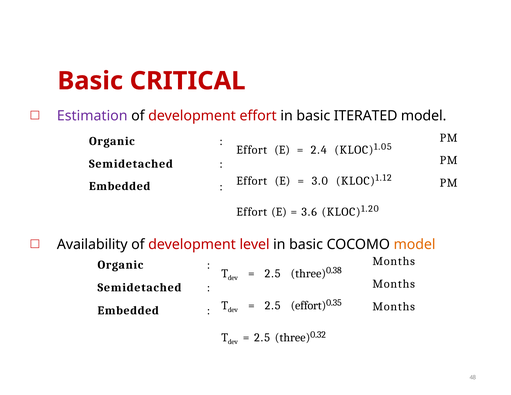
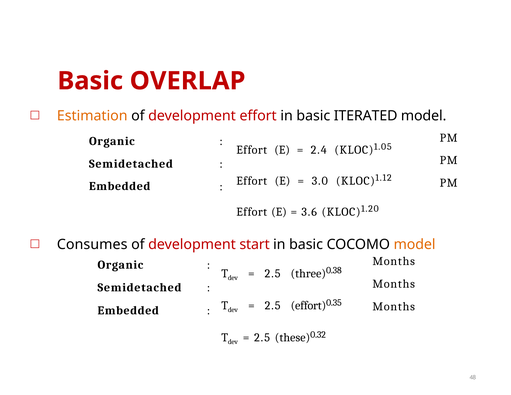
CRITICAL: CRITICAL -> OVERLAP
Estimation colour: purple -> orange
Availability: Availability -> Consumes
level: level -> start
three at (293, 338): three -> these
